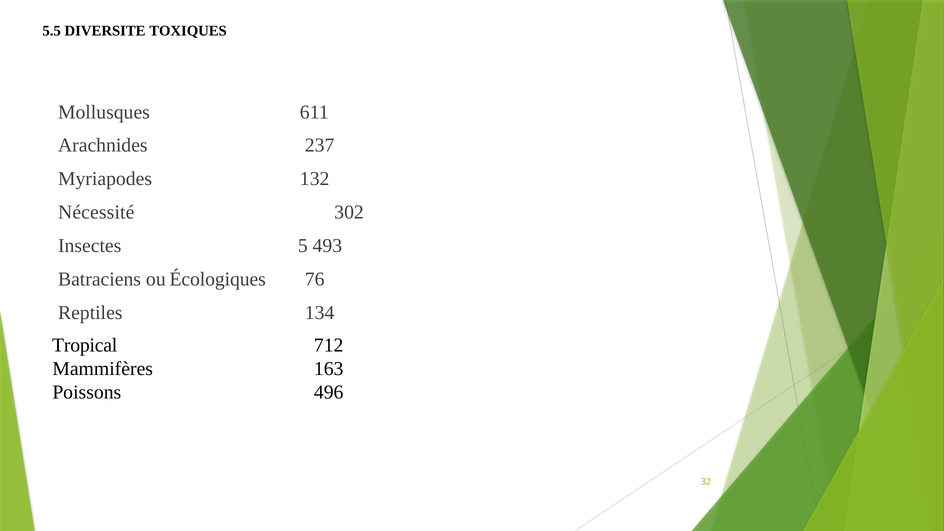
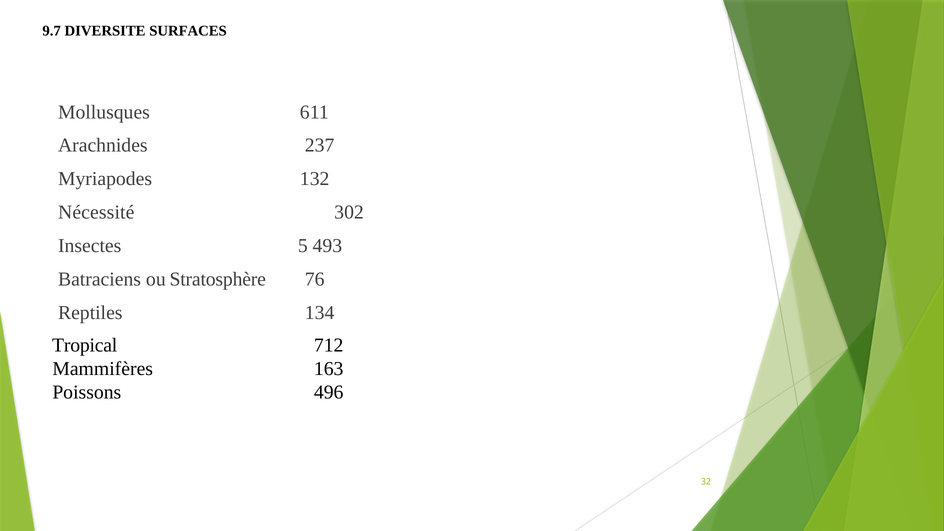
5.5: 5.5 -> 9.7
TOXIQUES: TOXIQUES -> SURFACES
Écologiques: Écologiques -> Stratosphère
